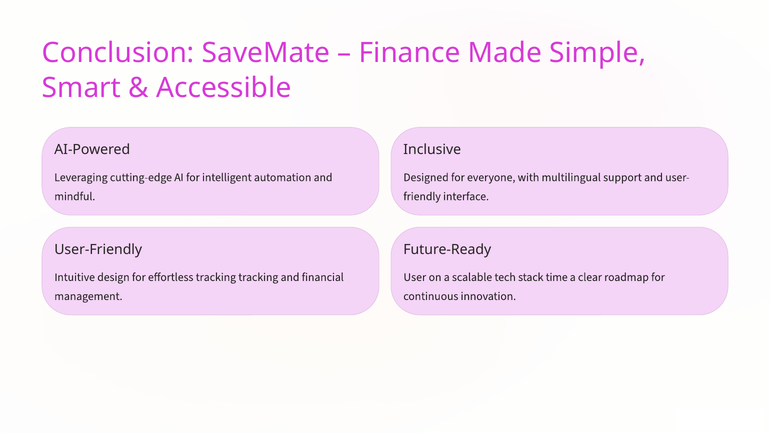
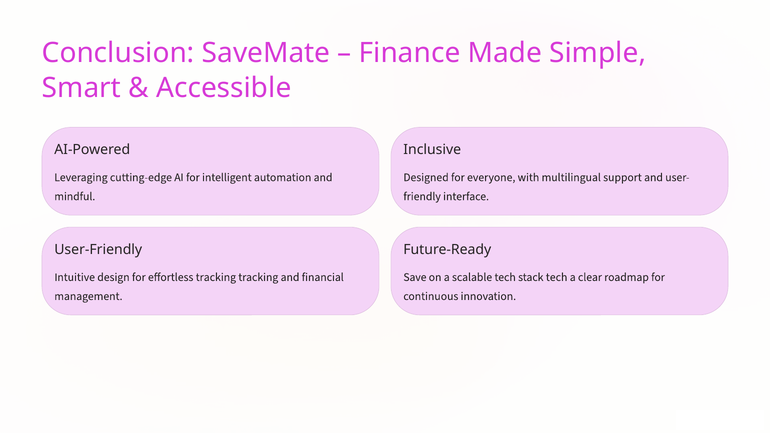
User: User -> Save
stack time: time -> tech
